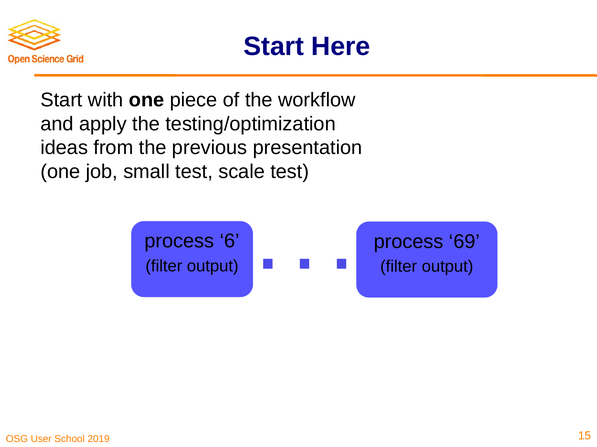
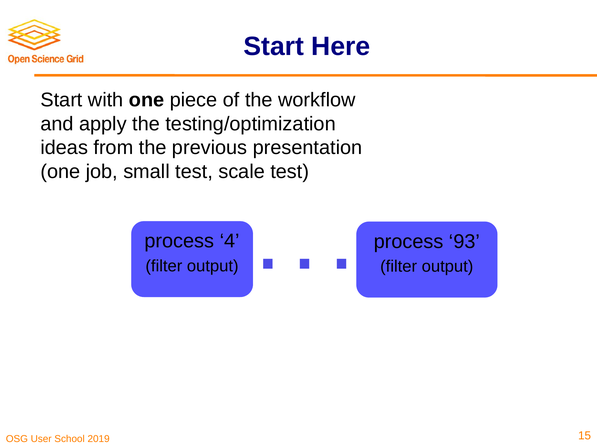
6: 6 -> 4
69: 69 -> 93
